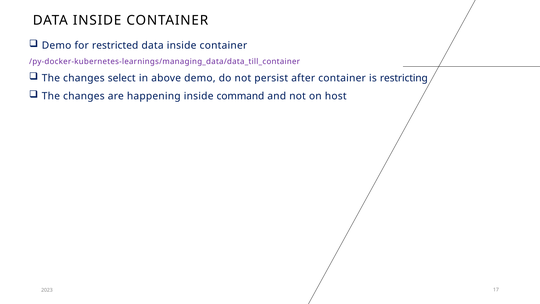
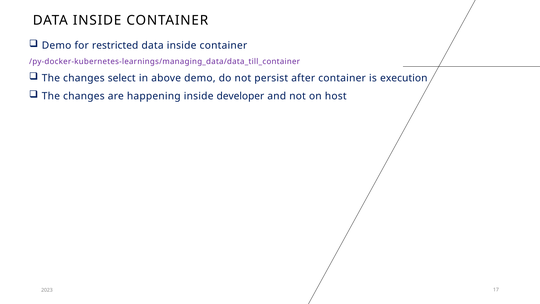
restricting: restricting -> execution
command: command -> developer
